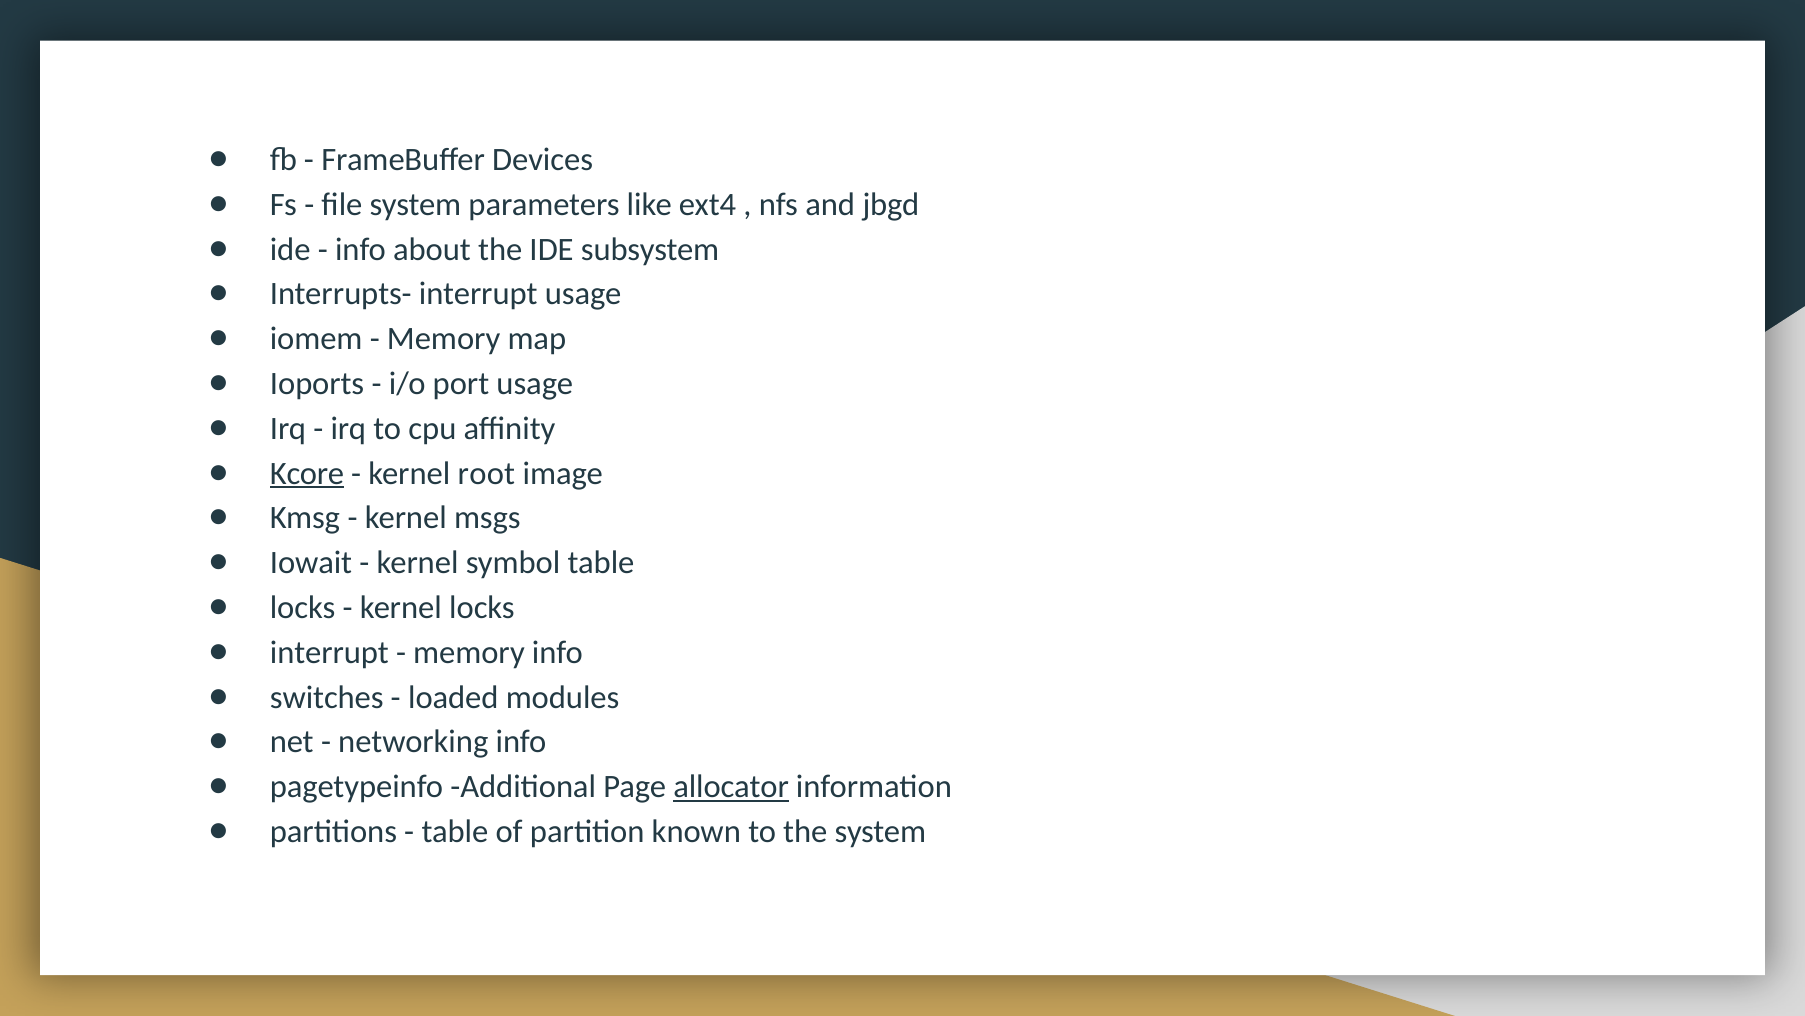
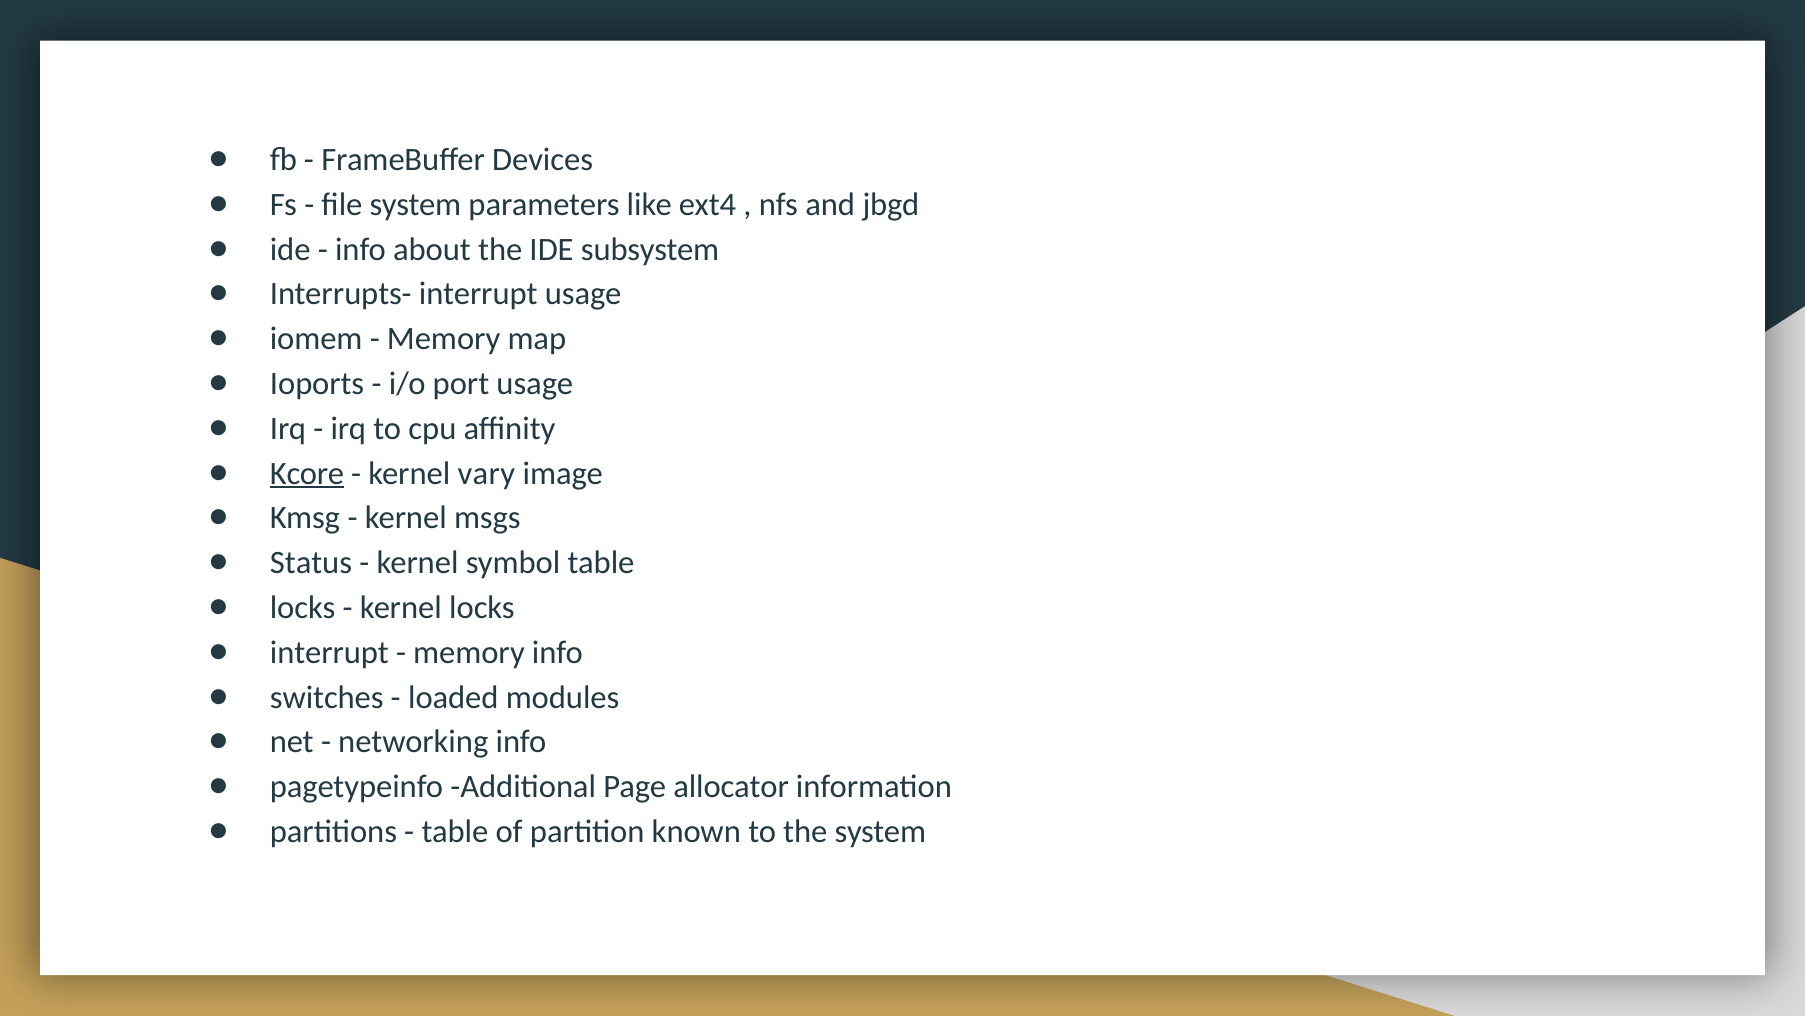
root: root -> vary
Iowait: Iowait -> Status
allocator underline: present -> none
